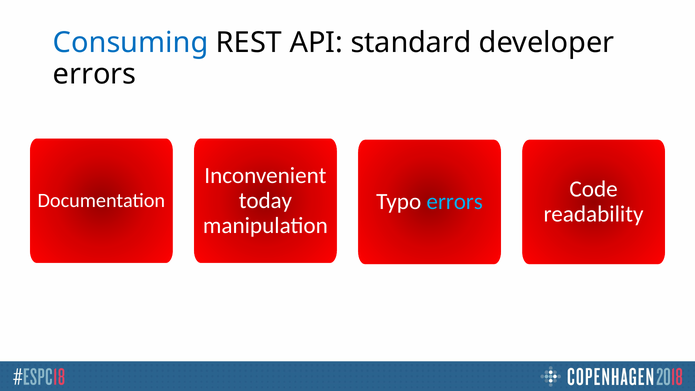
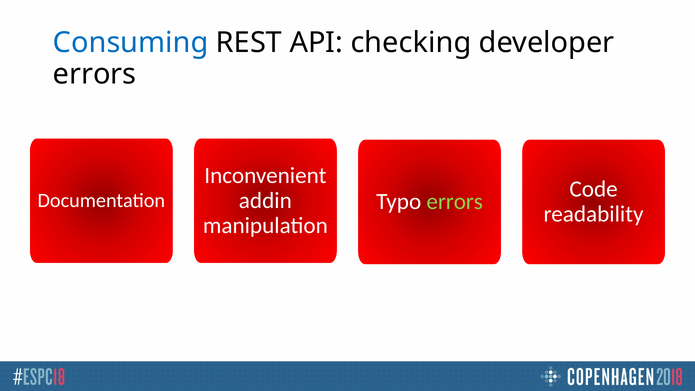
standard: standard -> checking
today: today -> addin
errors at (455, 202) colour: light blue -> light green
